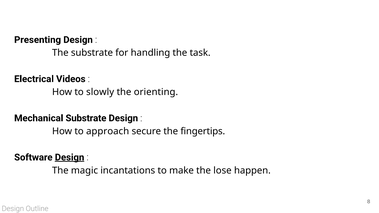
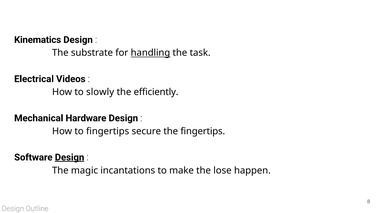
Presenting: Presenting -> Kinematics
handling underline: none -> present
orienting: orienting -> efficiently
Mechanical Substrate: Substrate -> Hardware
to approach: approach -> fingertips
